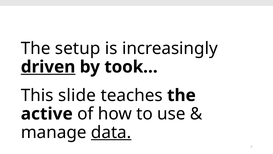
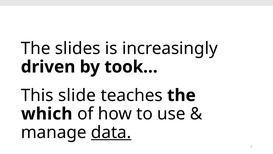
setup: setup -> slides
driven underline: present -> none
active: active -> which
